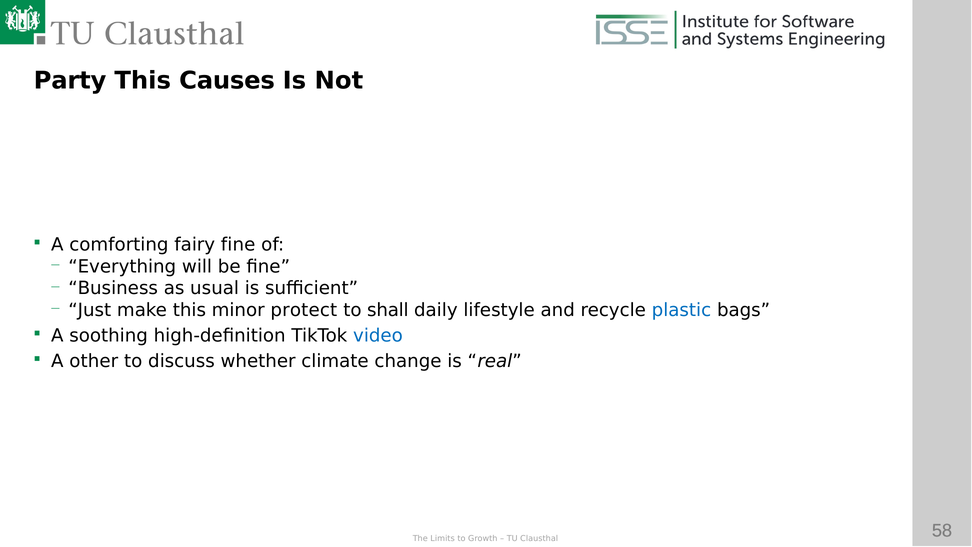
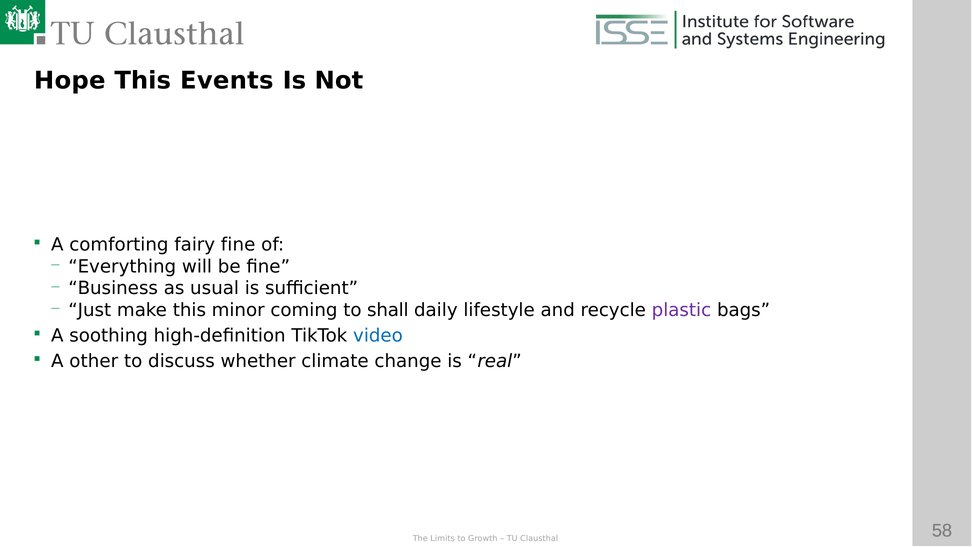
Party: Party -> Hope
Causes: Causes -> Events
protect: protect -> coming
plastic colour: blue -> purple
